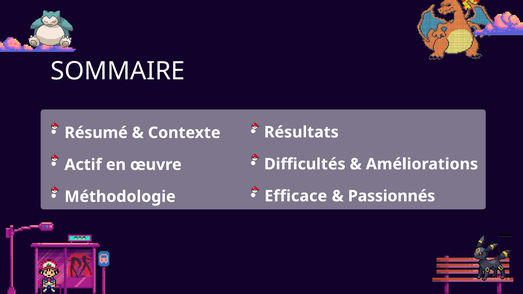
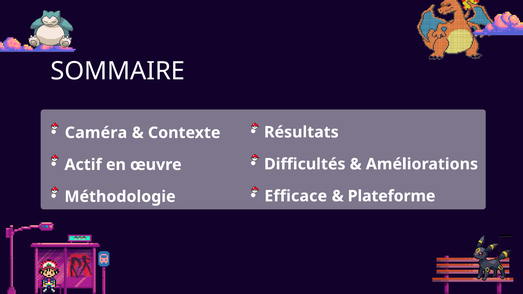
Résumé: Résumé -> Caméra
Passionnés: Passionnés -> Plateforme
